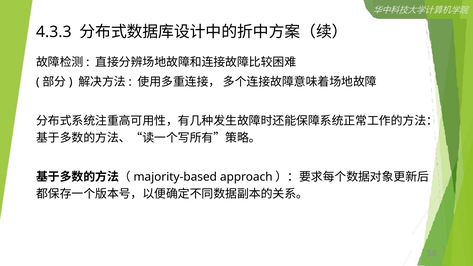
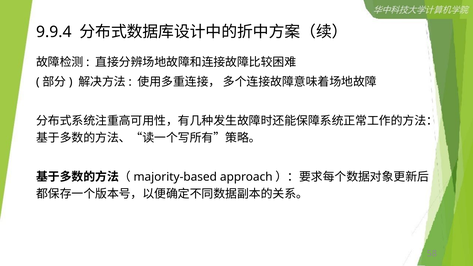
4.3.3: 4.3.3 -> 9.9.4
